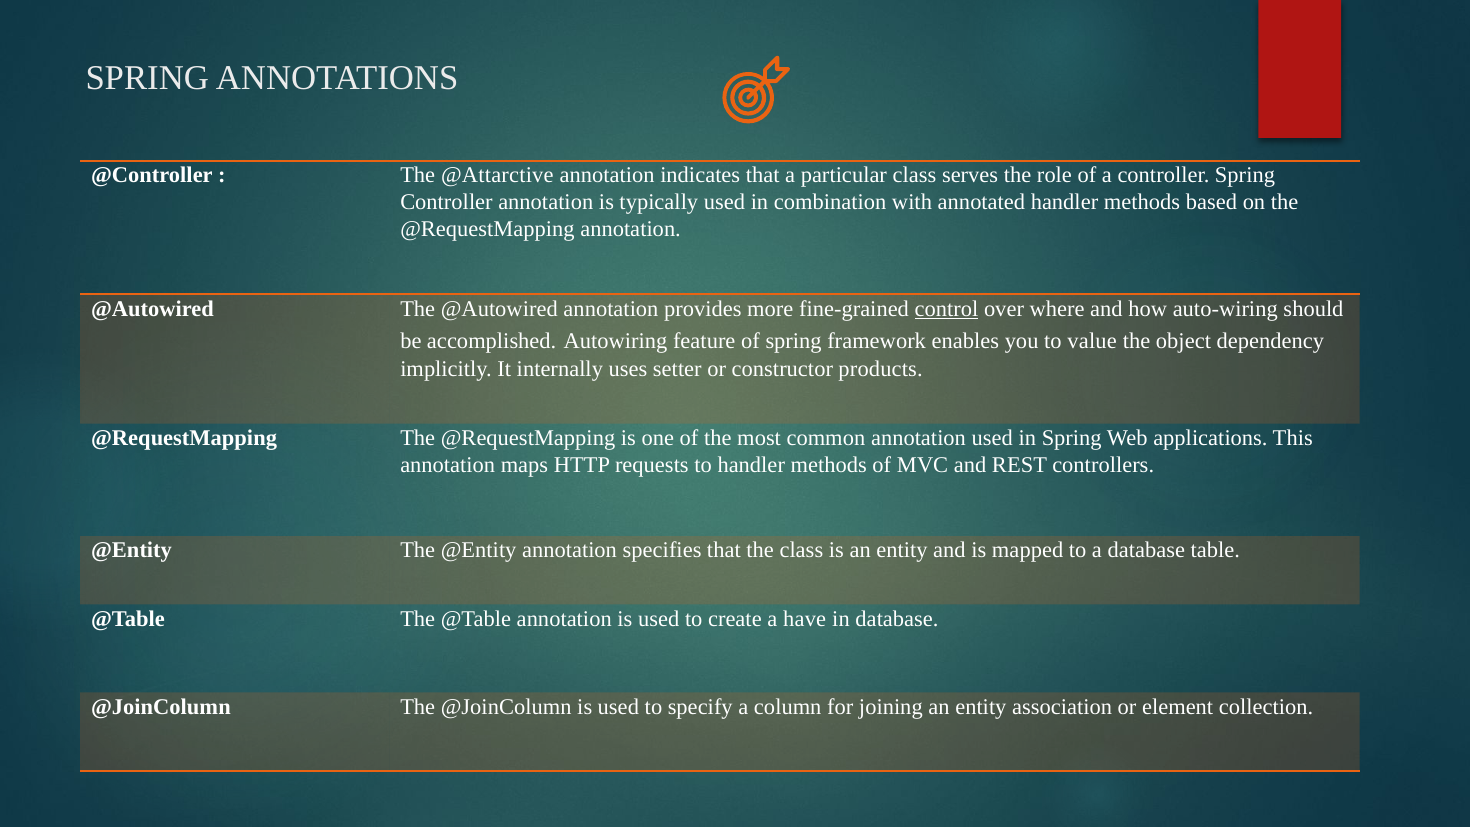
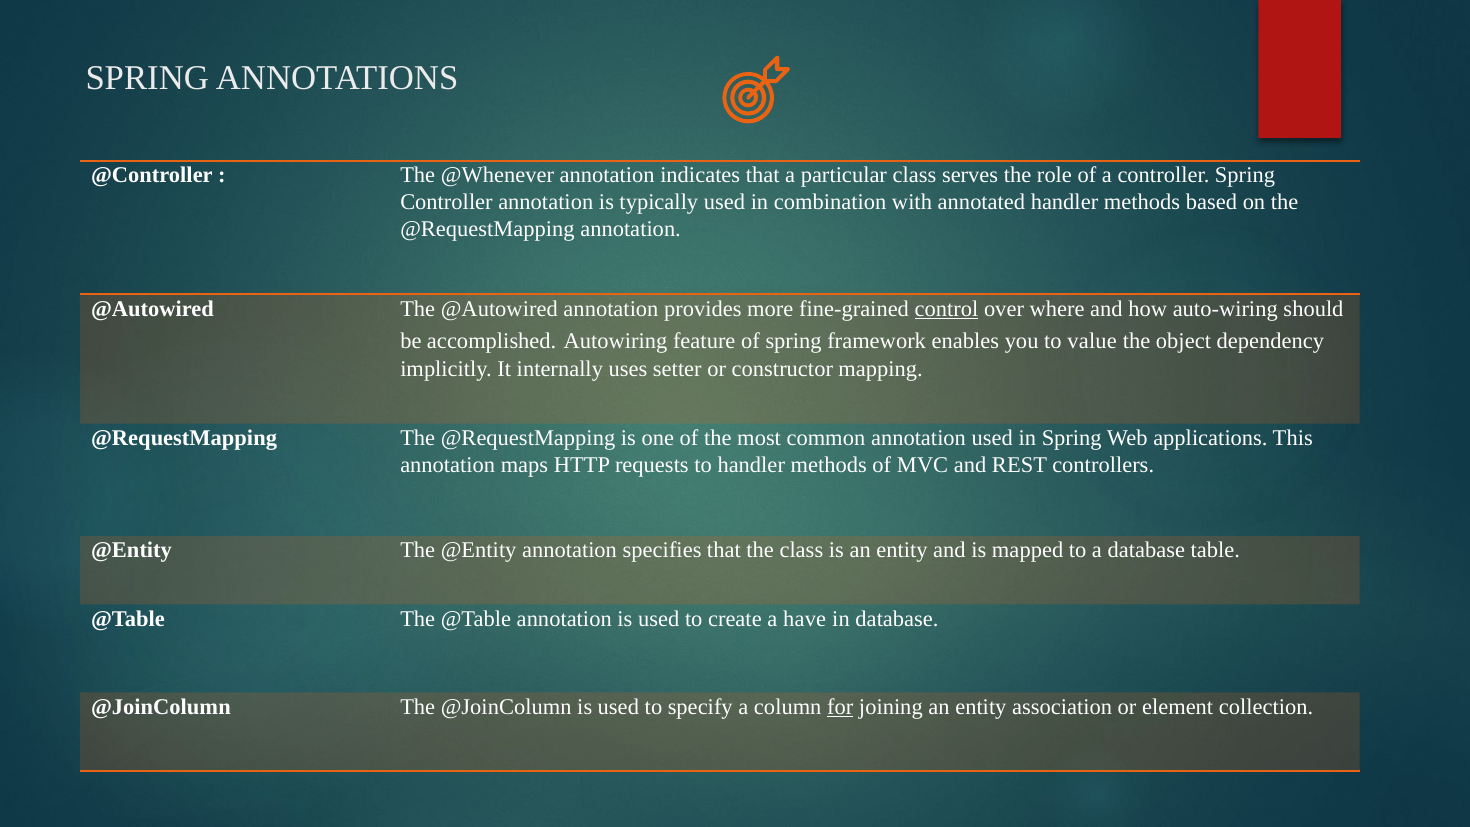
@Attarctive: @Attarctive -> @Whenever
products: products -> mapping
for underline: none -> present
